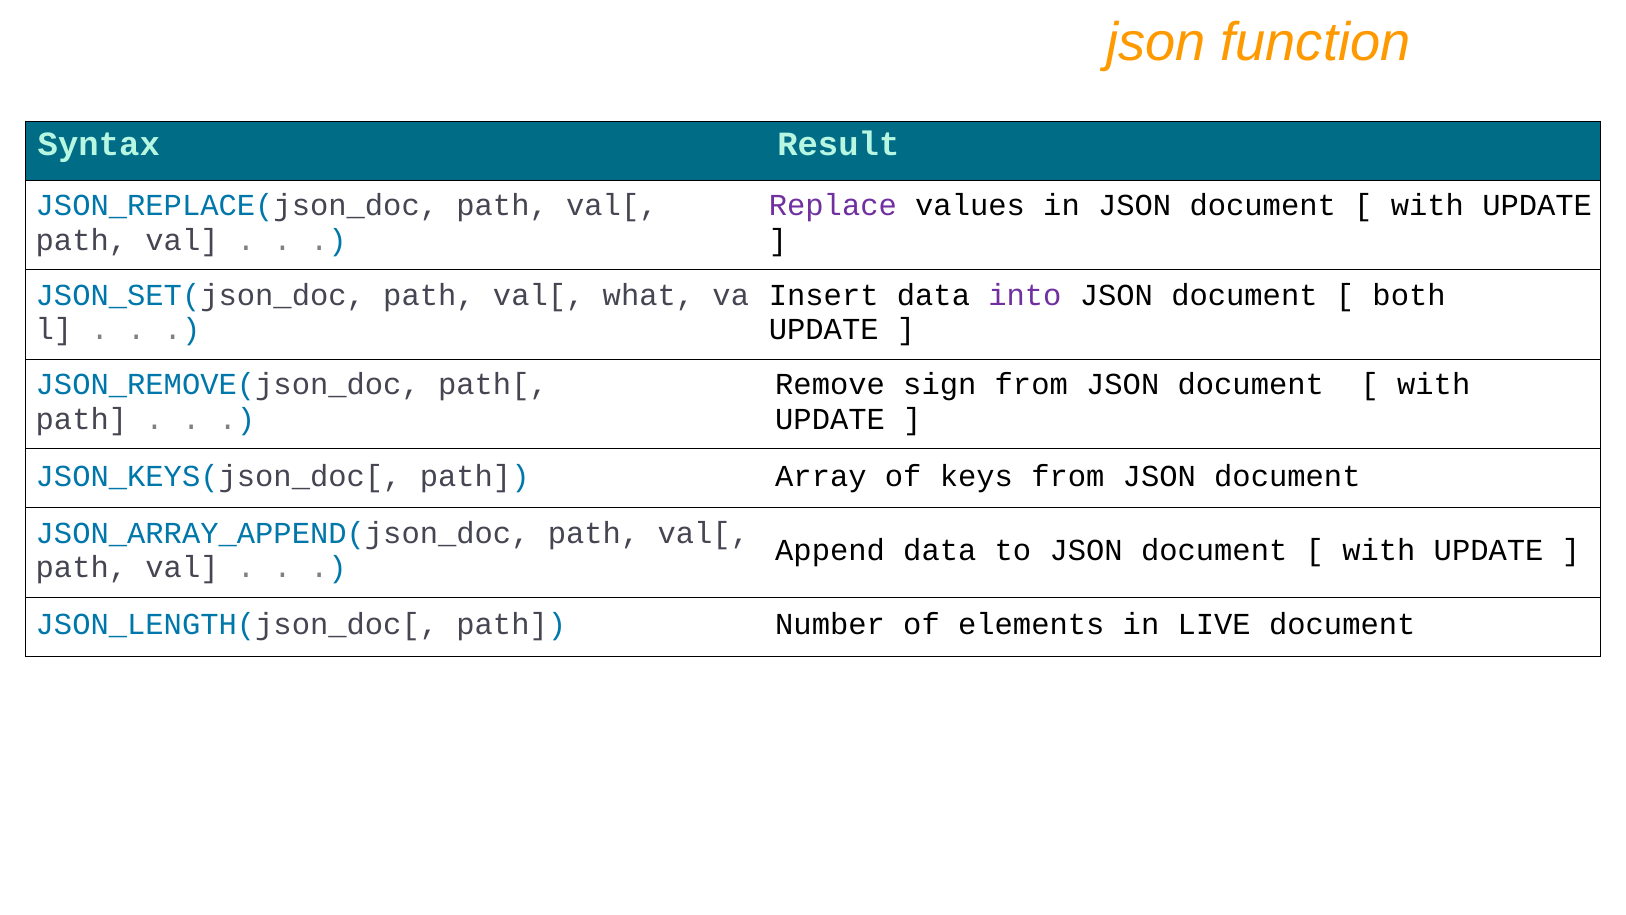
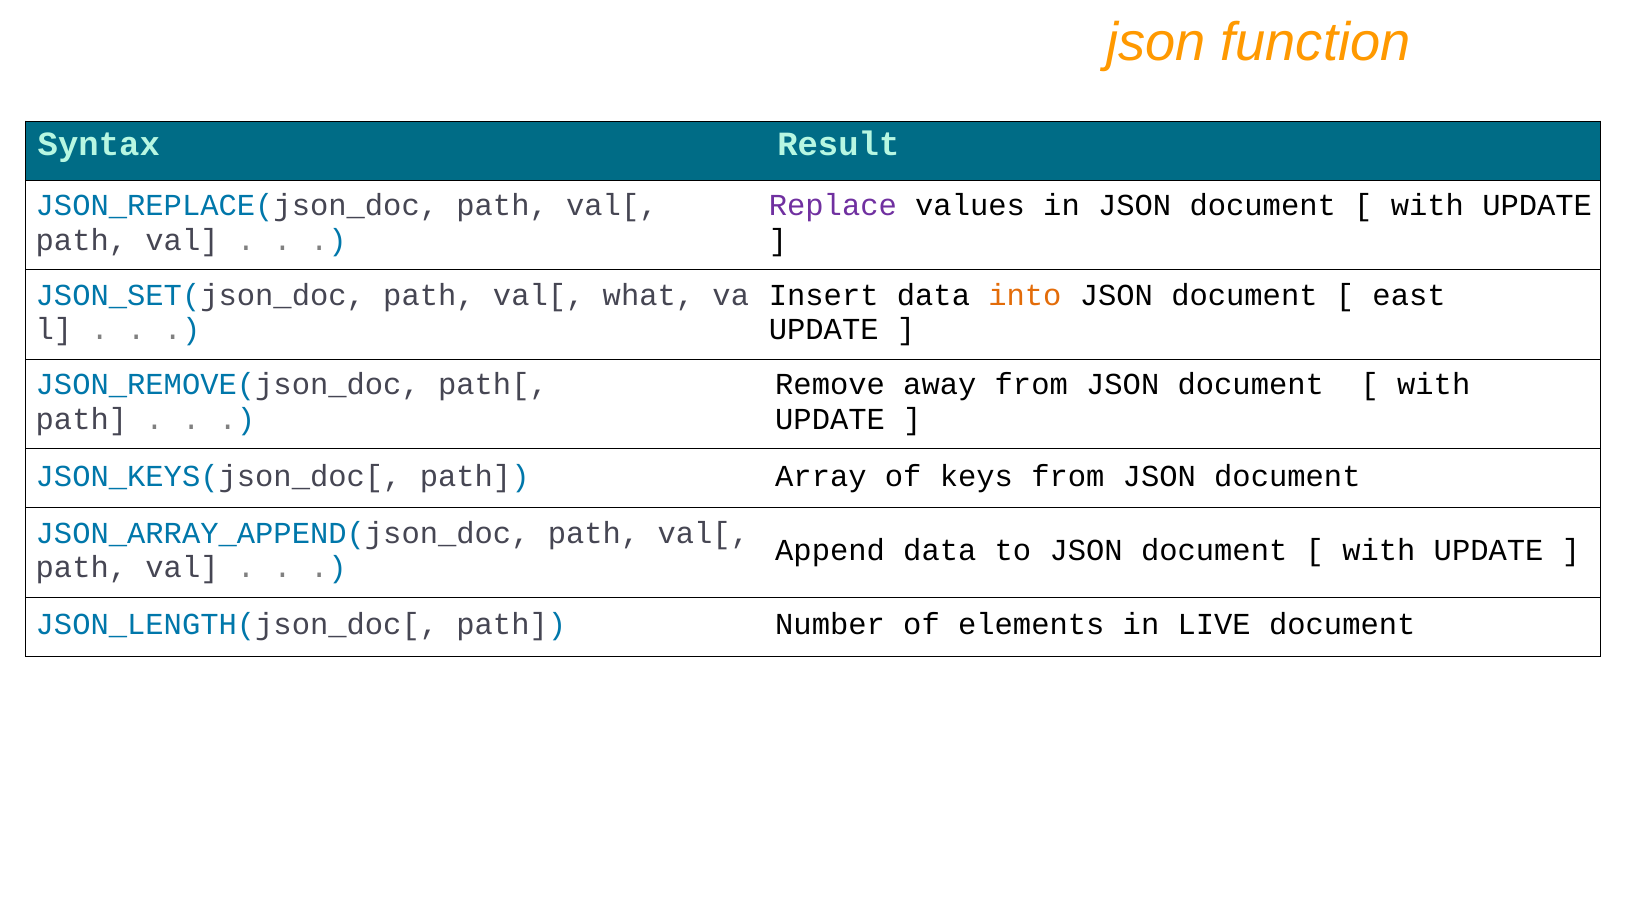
into colour: purple -> orange
both: both -> east
sign: sign -> away
